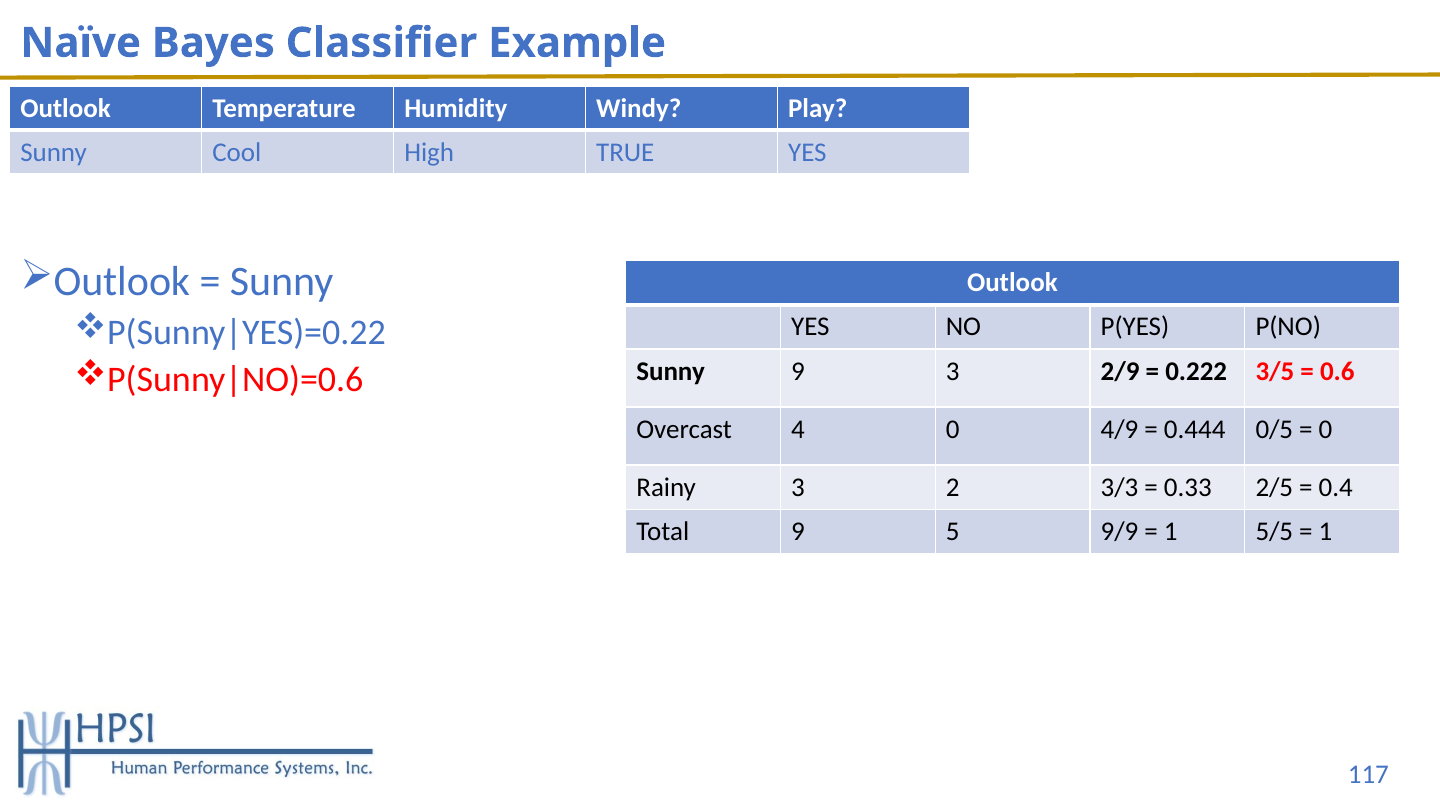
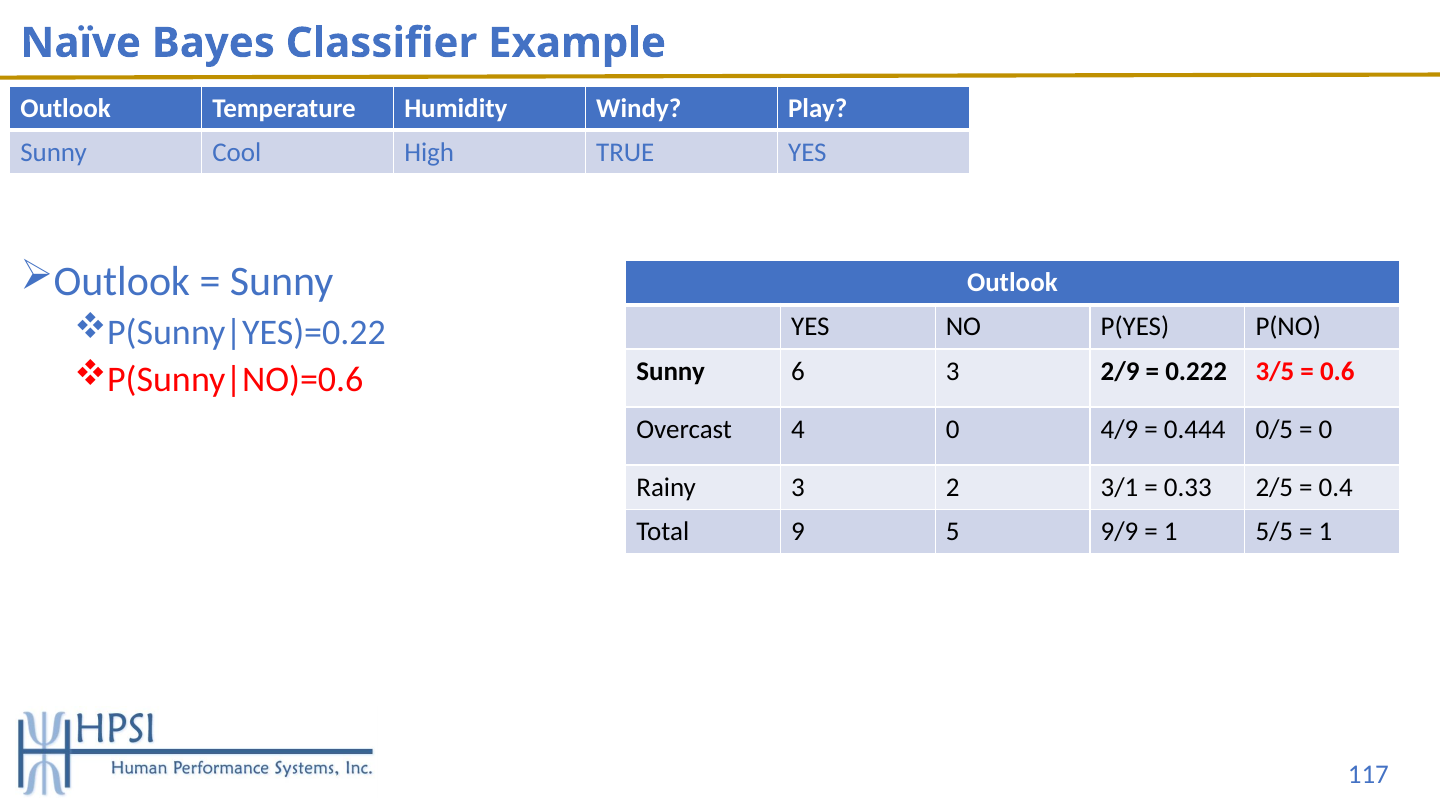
Sunny 9: 9 -> 6
3/3: 3/3 -> 3/1
